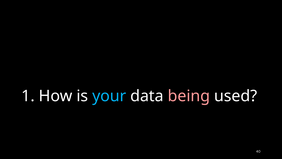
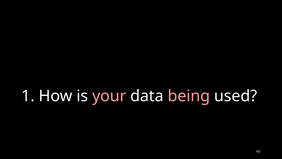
your colour: light blue -> pink
